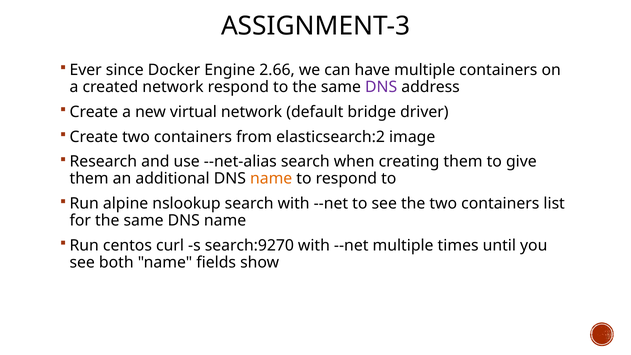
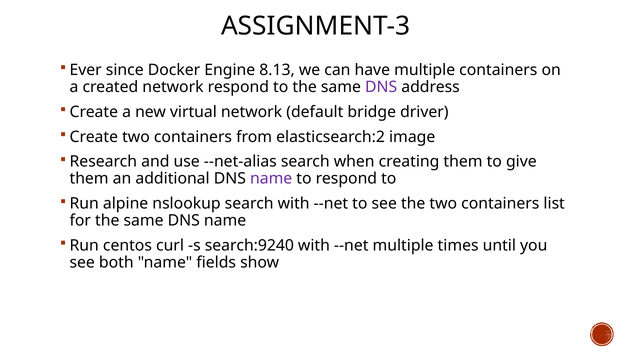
2.66: 2.66 -> 8.13
name at (271, 179) colour: orange -> purple
search:9270: search:9270 -> search:9240
